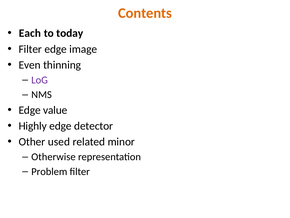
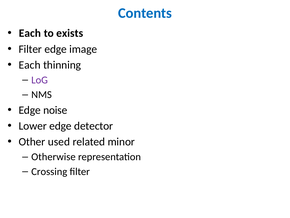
Contents colour: orange -> blue
today: today -> exists
Even at (30, 65): Even -> Each
value: value -> noise
Highly: Highly -> Lower
Problem: Problem -> Crossing
